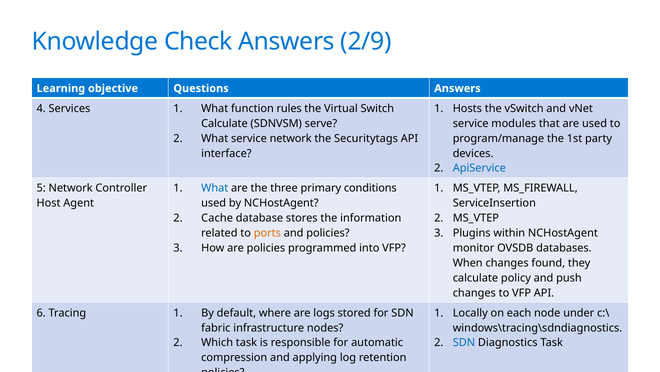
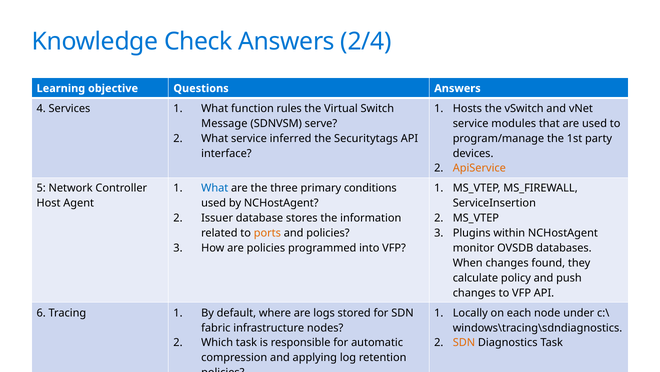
2/9: 2/9 -> 2/4
Calculate at (224, 123): Calculate -> Message
service network: network -> inferred
ApiService colour: blue -> orange
Cache: Cache -> Issuer
SDN at (464, 342) colour: blue -> orange
